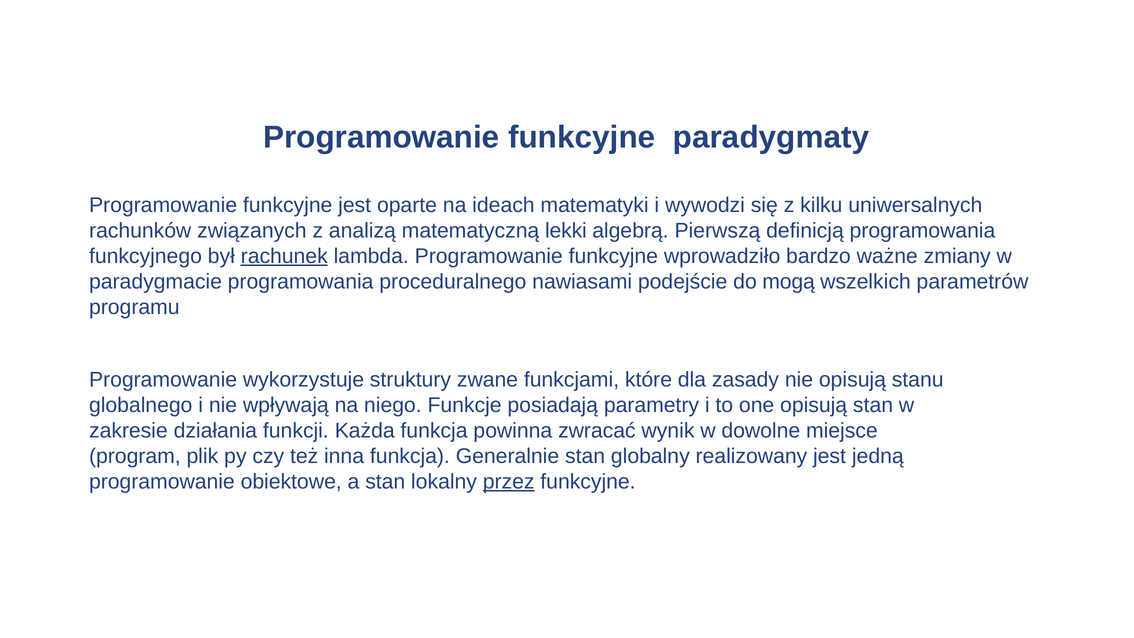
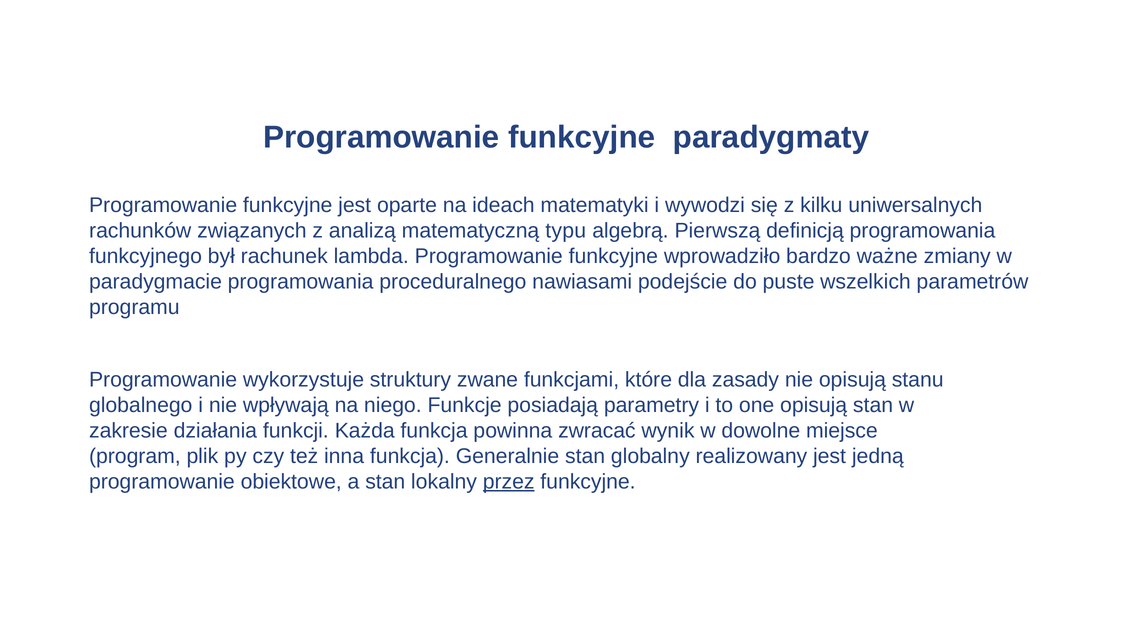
lekki: lekki -> typu
rachunek underline: present -> none
mogą: mogą -> puste
